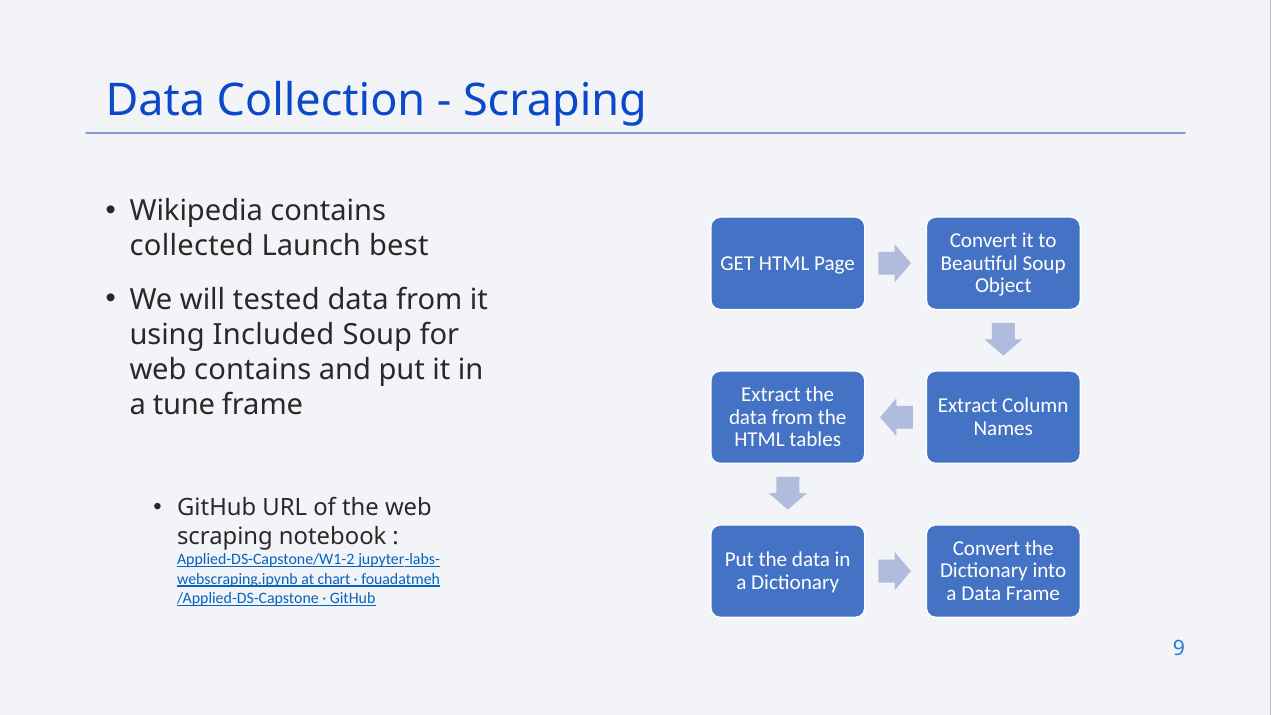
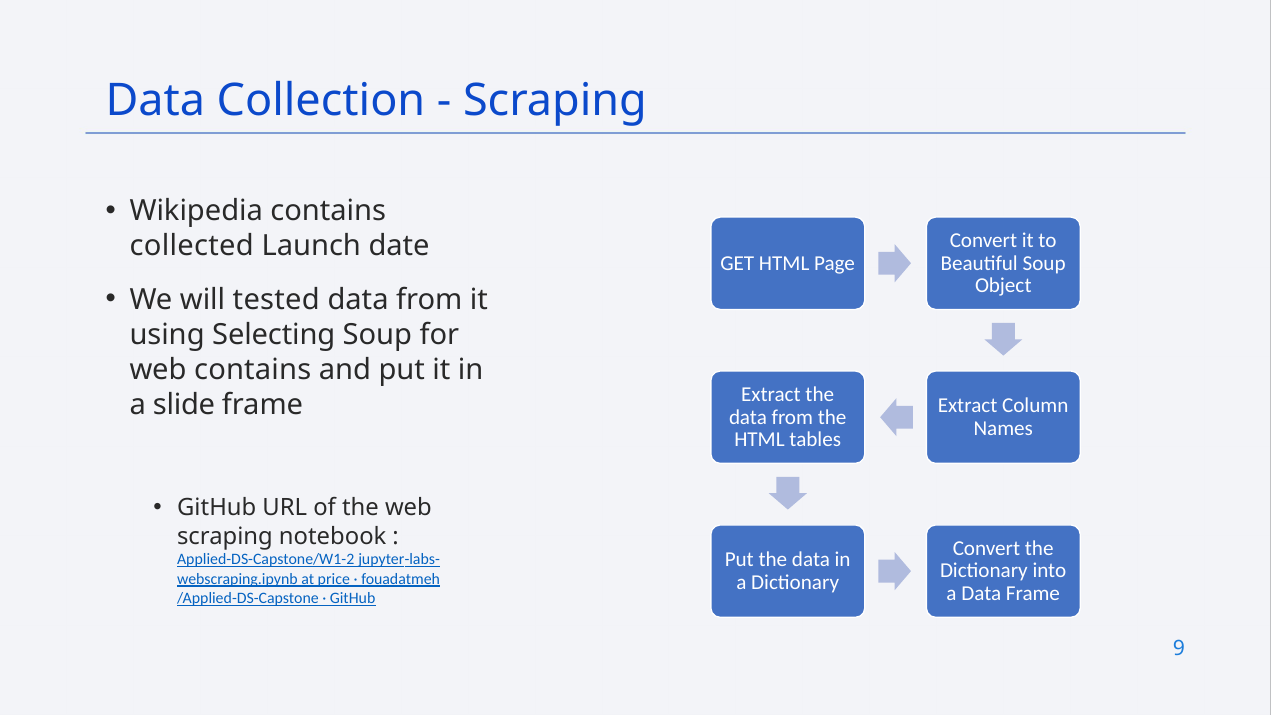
best: best -> date
Included: Included -> Selecting
tune: tune -> slide
chart: chart -> price
